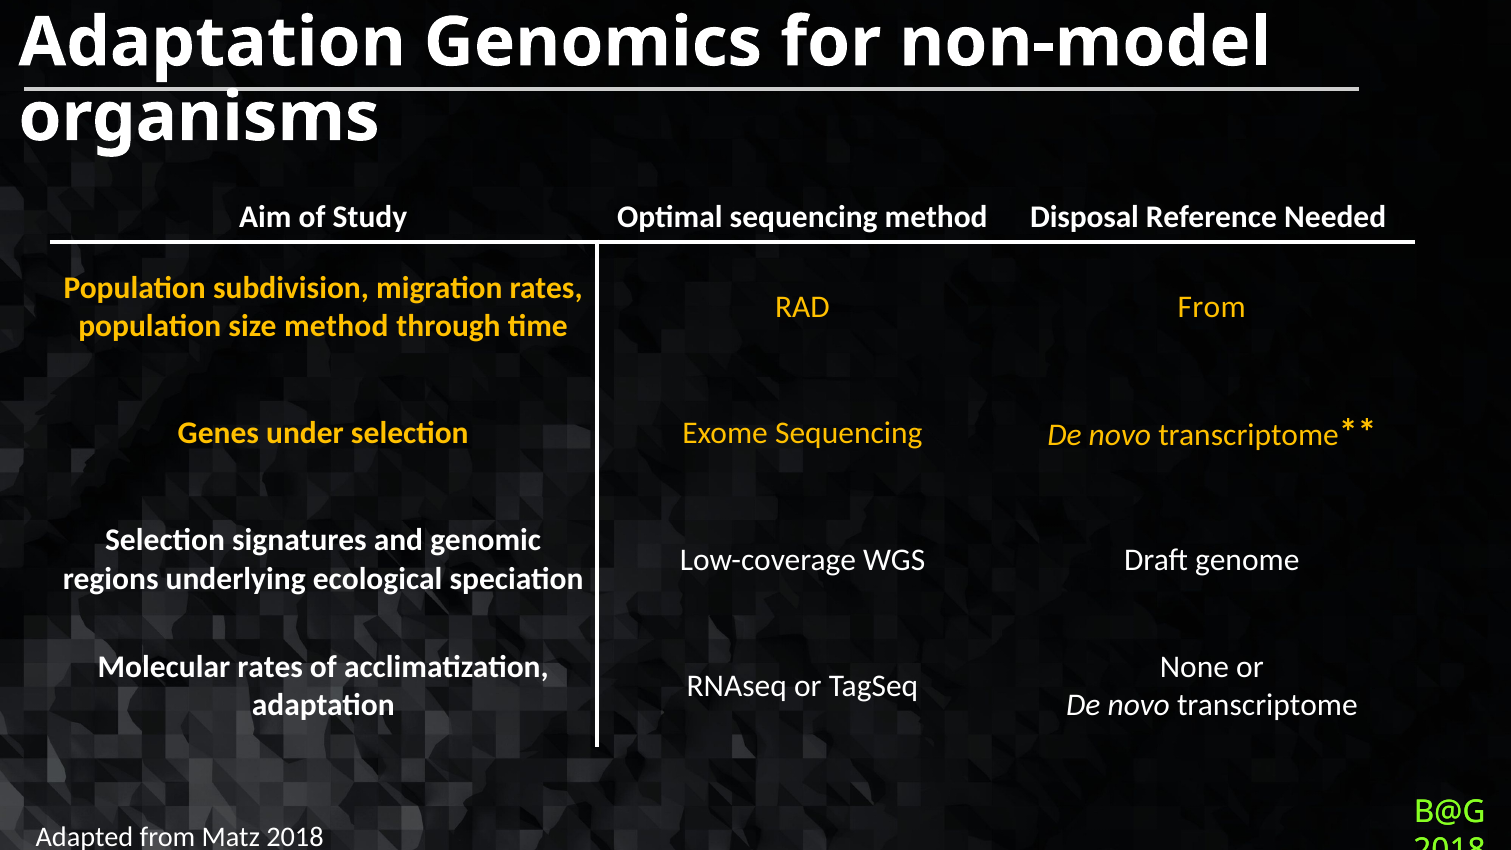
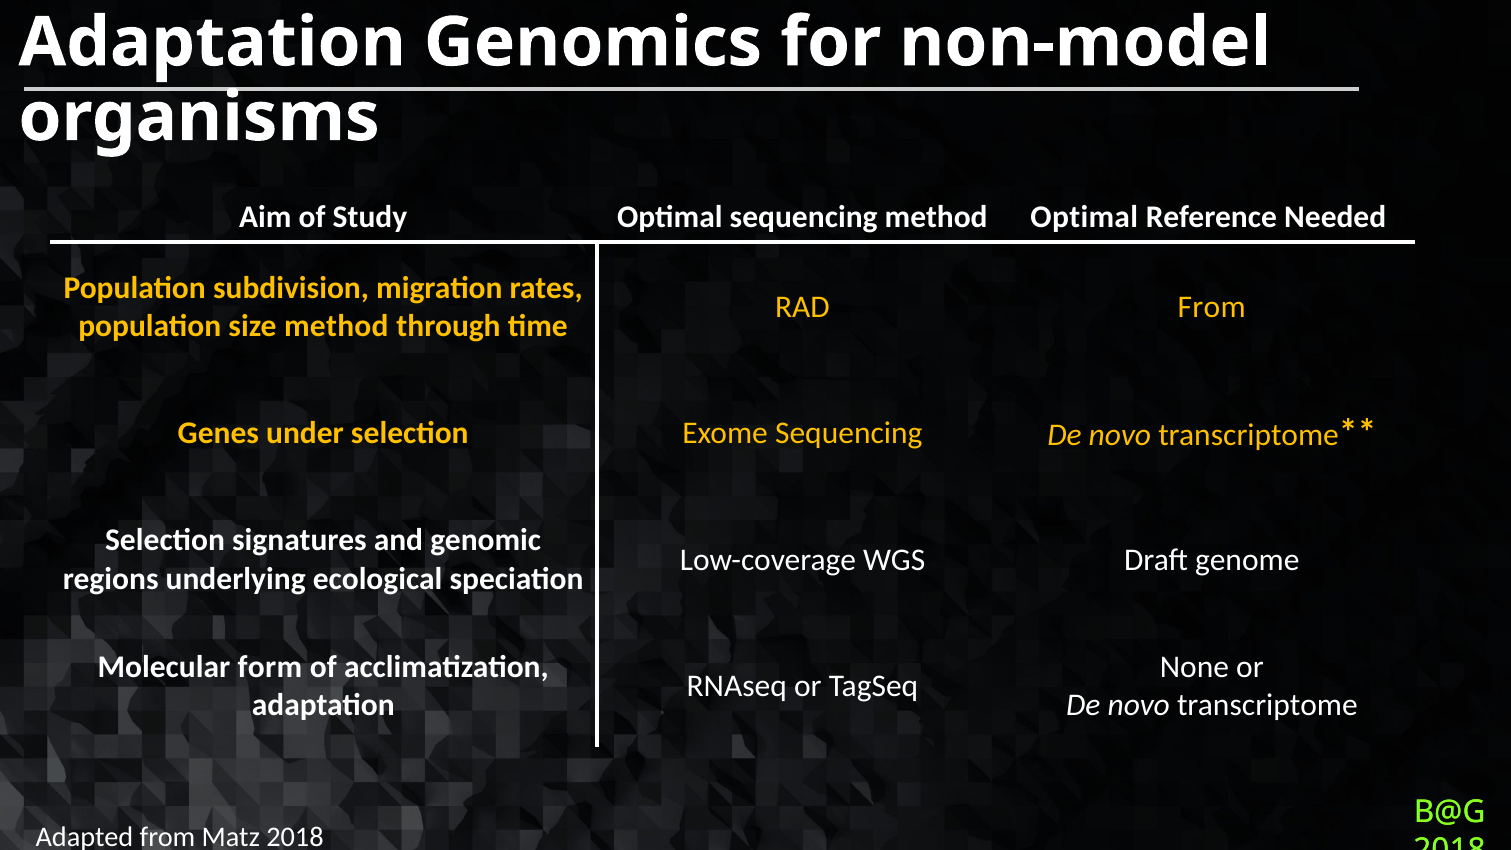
method Disposal: Disposal -> Optimal
Molecular rates: rates -> form
